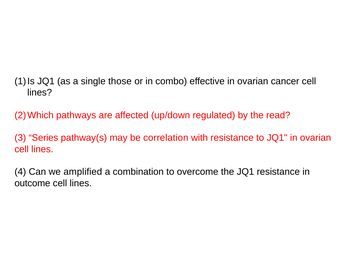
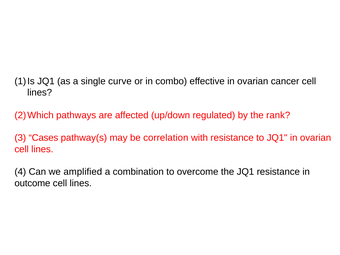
those: those -> curve
read: read -> rank
Series: Series -> Cases
